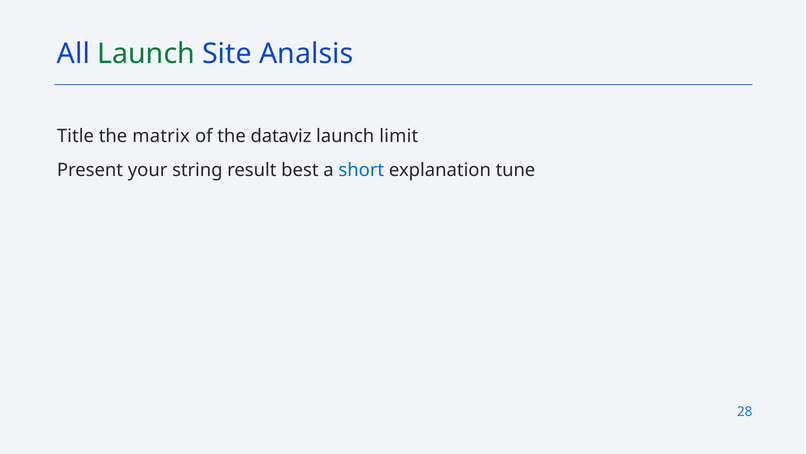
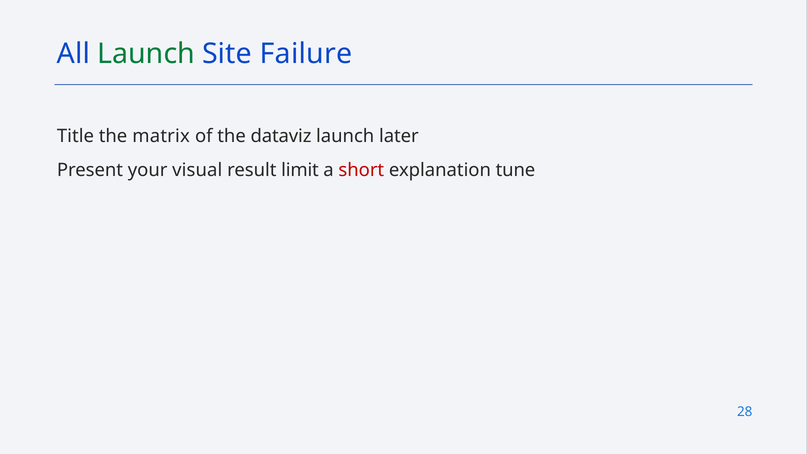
Analsis: Analsis -> Failure
limit: limit -> later
string: string -> visual
best: best -> limit
short colour: blue -> red
